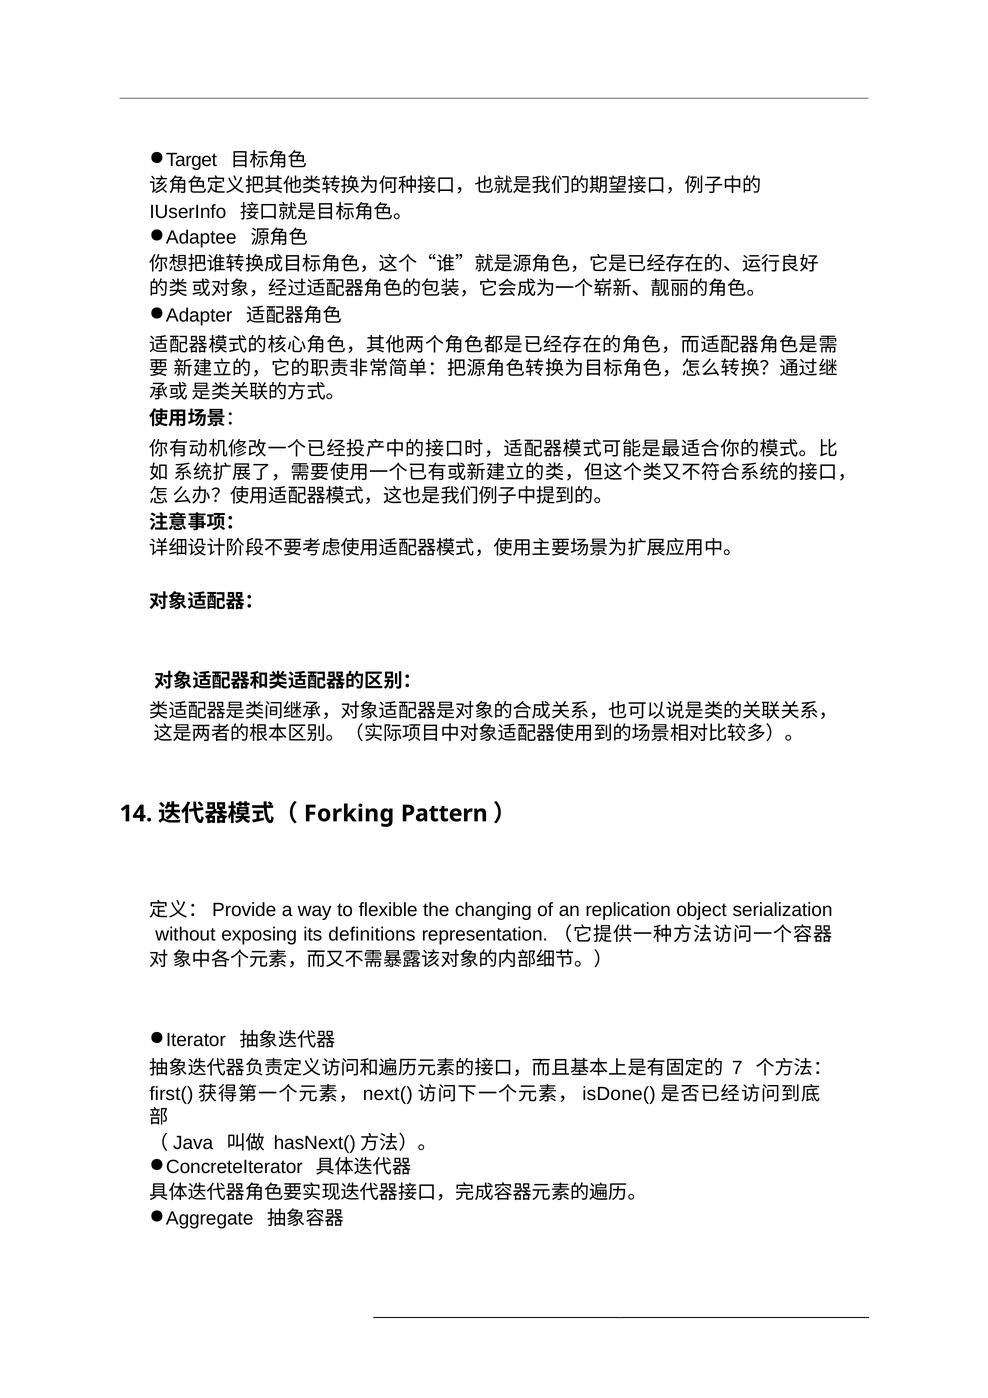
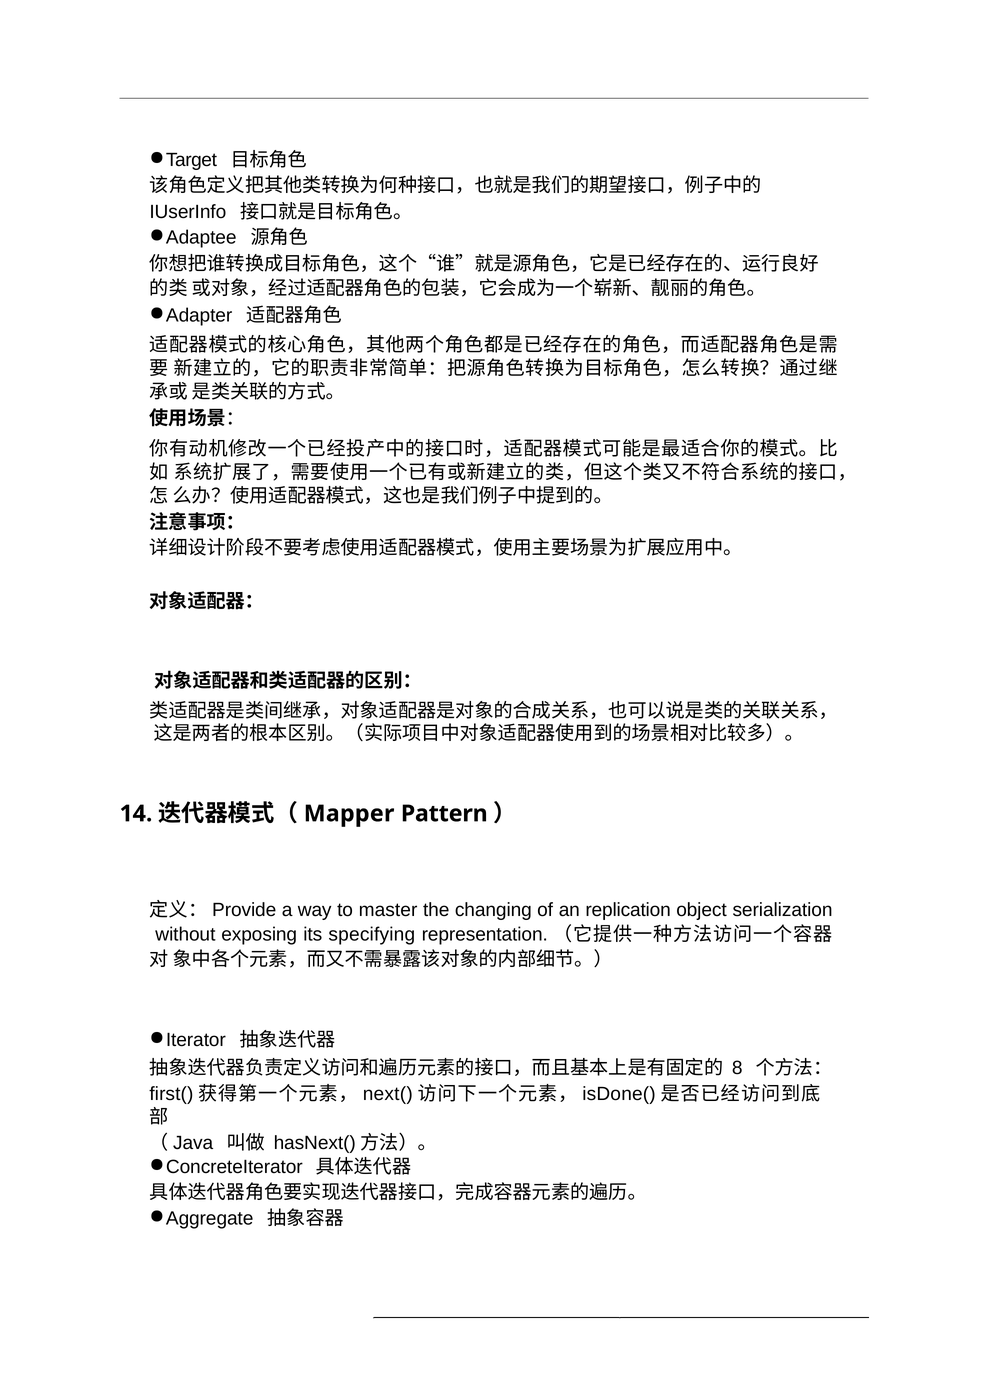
Forking: Forking -> Mapper
flexible: flexible -> master
definitions: definitions -> specifying
7: 7 -> 8
